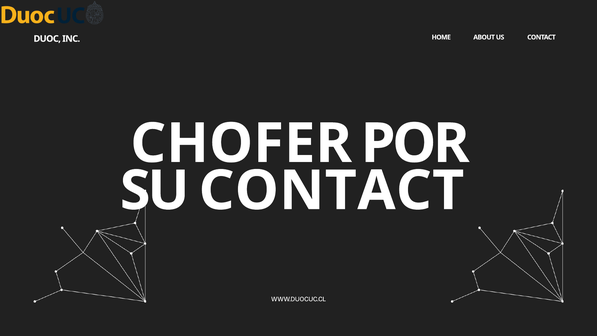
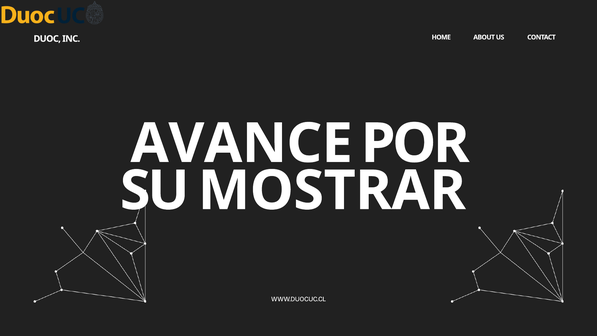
CHOFER: CHOFER -> AVANCE
CONTACT at (332, 191): CONTACT -> MOSTRAR
